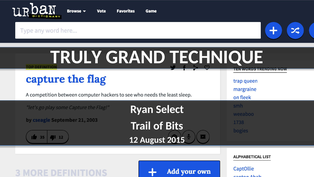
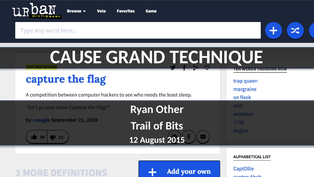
TRULY: TRULY -> CAUSE
Select: Select -> Other
